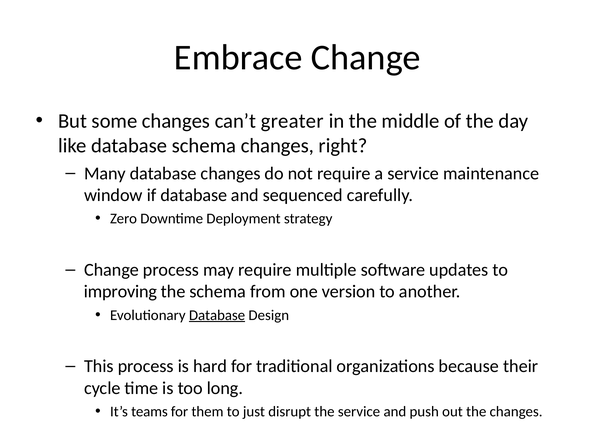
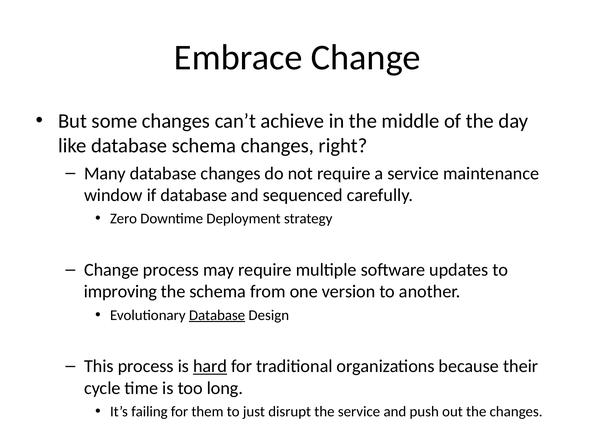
greater: greater -> achieve
hard underline: none -> present
teams: teams -> failing
